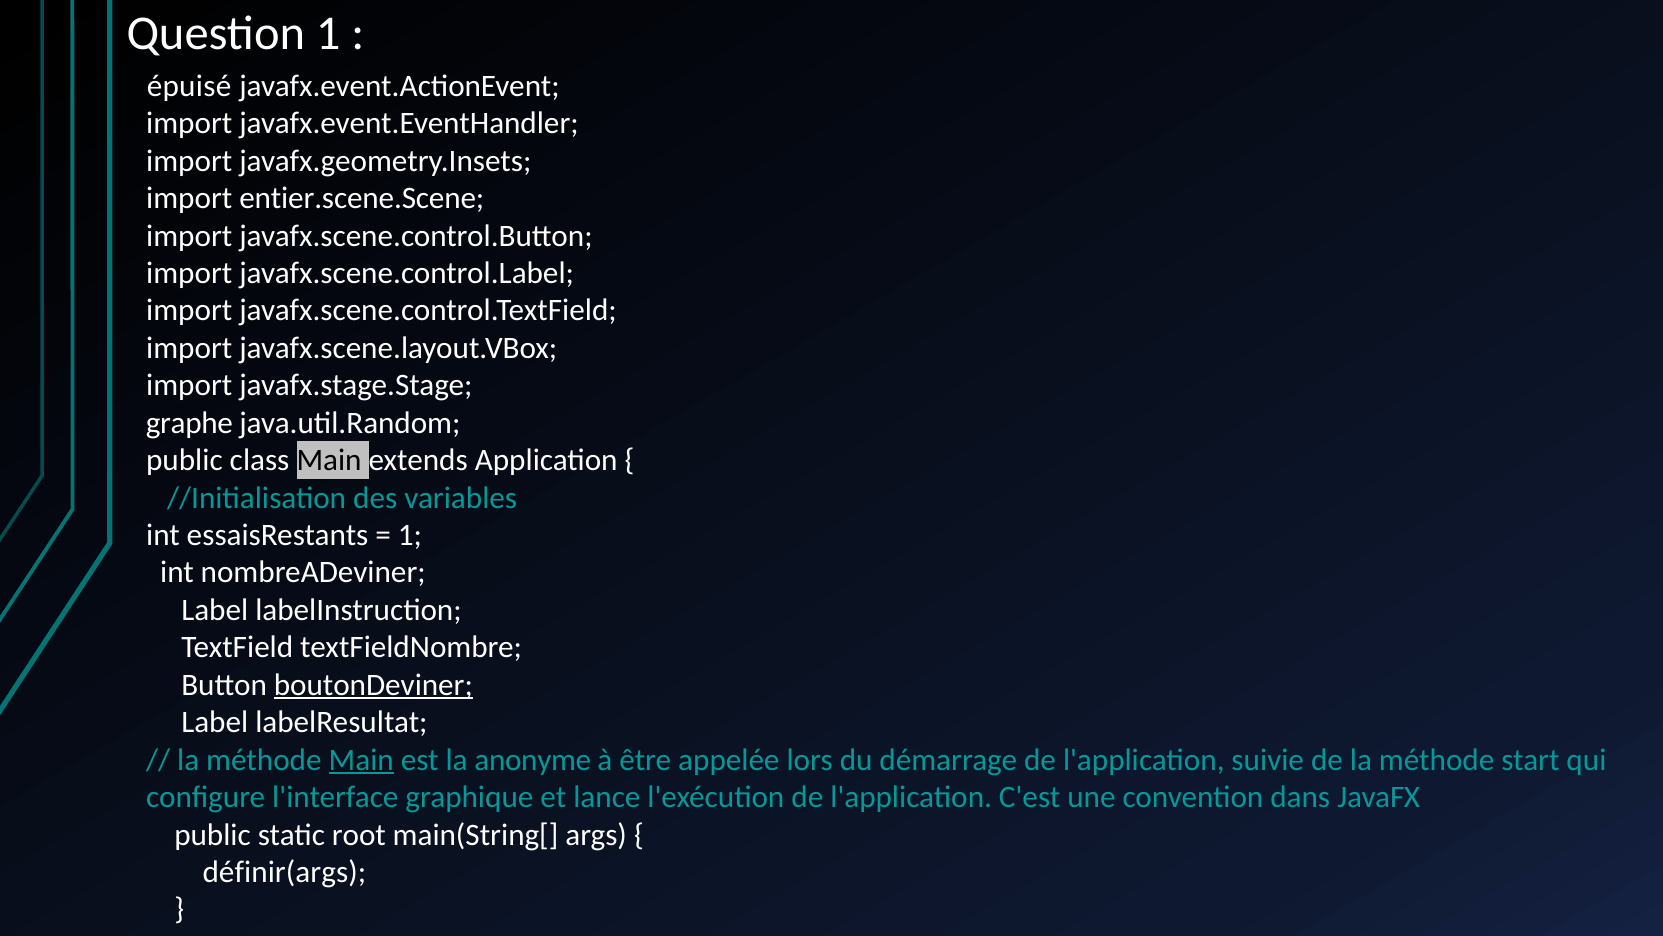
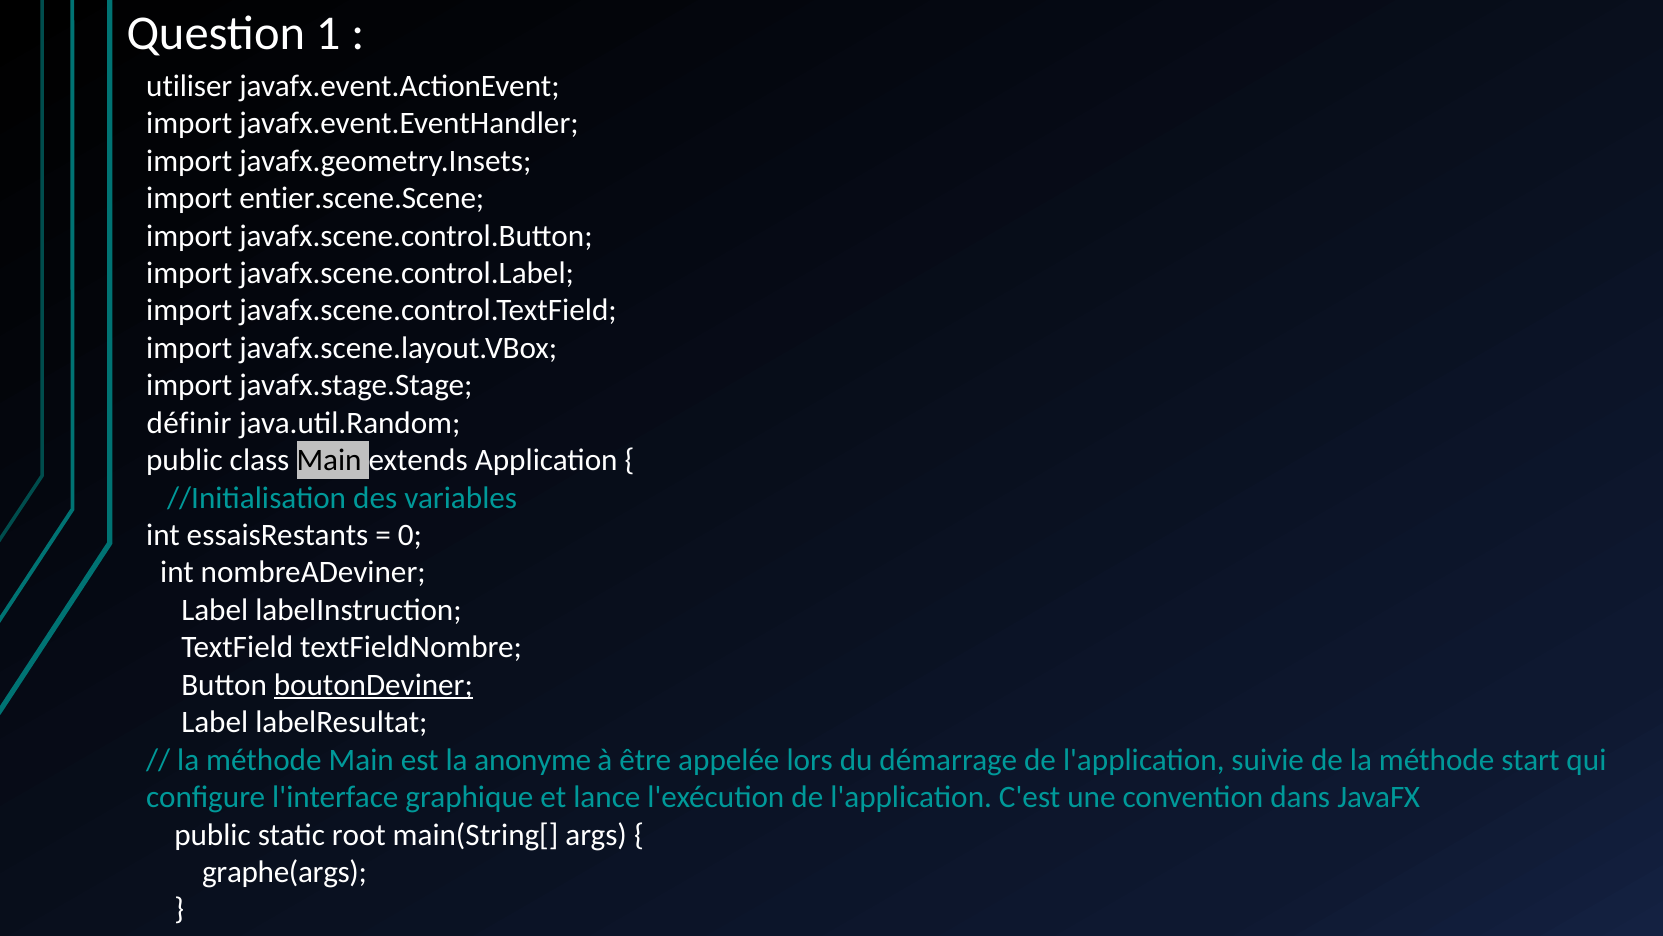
épuisé: épuisé -> utiliser
graphe: graphe -> définir
1 at (410, 535): 1 -> 0
Main at (361, 760) underline: present -> none
définir(args: définir(args -> graphe(args
